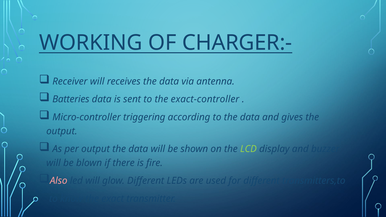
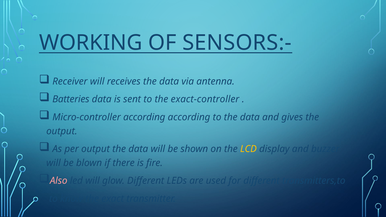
CHARGER:-: CHARGER:- -> SENSORS:-
Micro-controller triggering: triggering -> according
LCD colour: light green -> yellow
